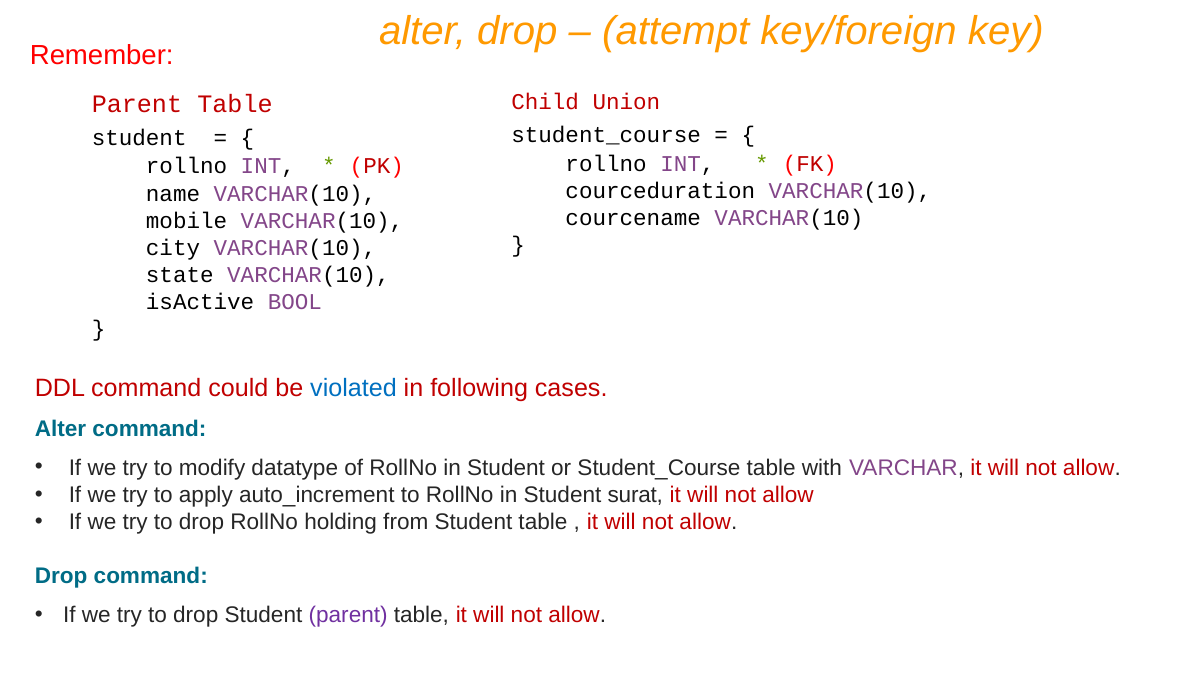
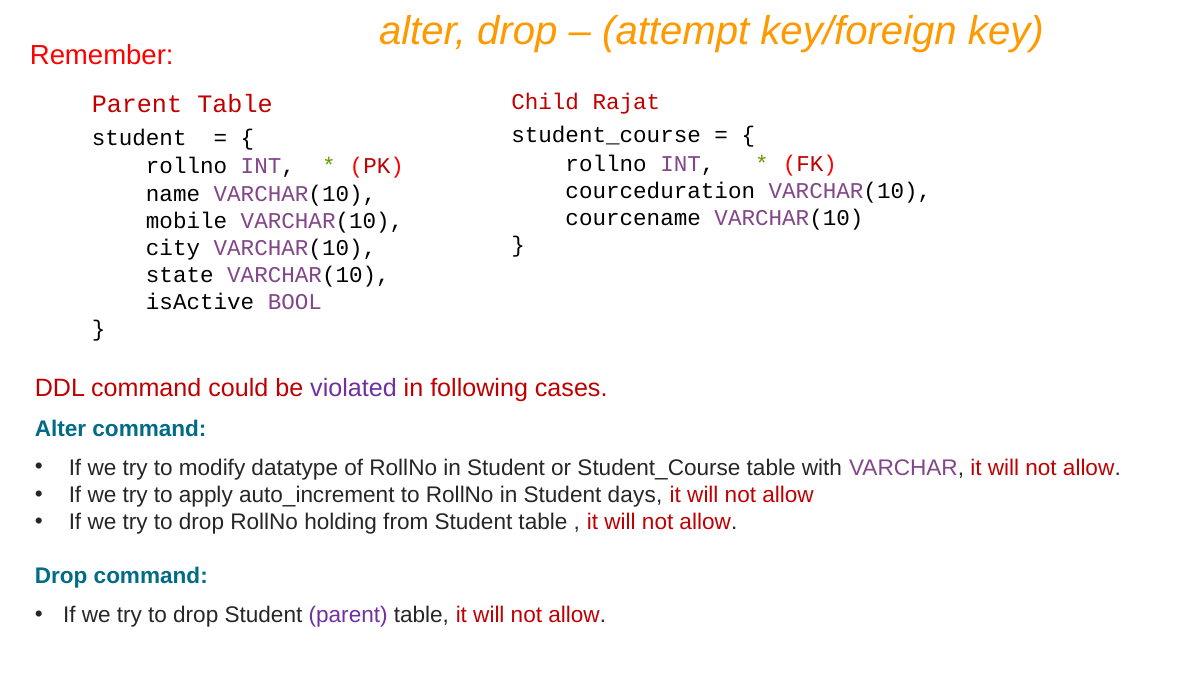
Union: Union -> Rajat
violated colour: blue -> purple
surat: surat -> days
